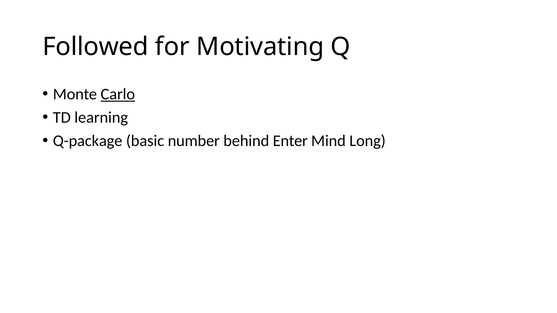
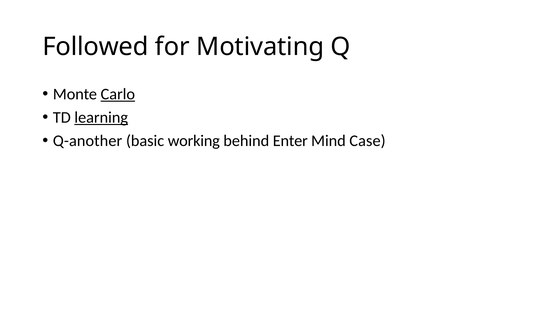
learning underline: none -> present
Q-package: Q-package -> Q-another
number: number -> working
Long: Long -> Case
